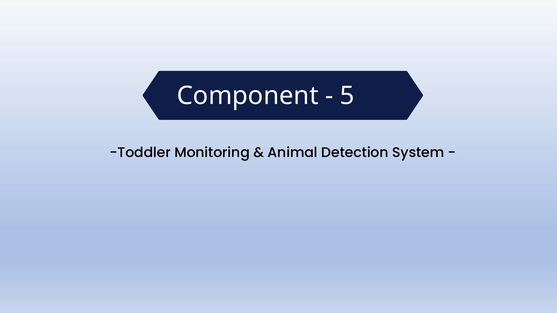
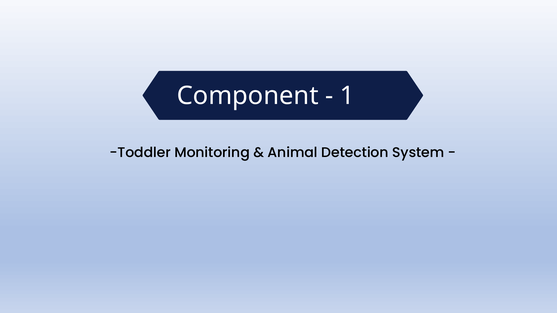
5: 5 -> 1
